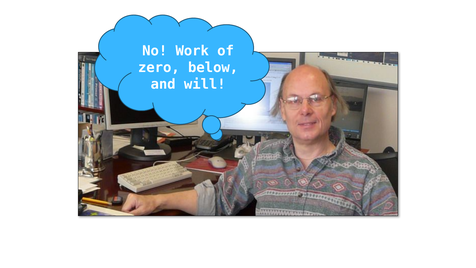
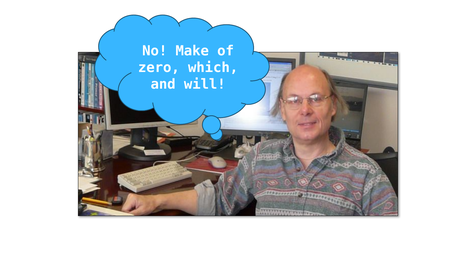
Work: Work -> Make
below: below -> which
